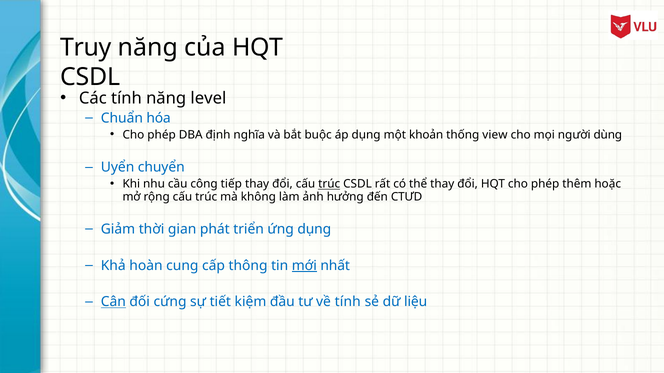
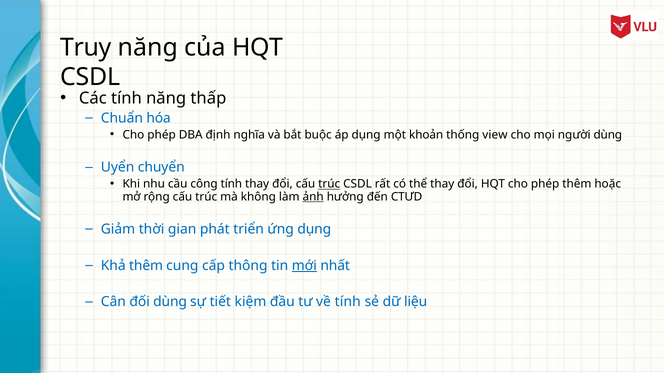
level: level -> thấp
công tiếp: tiếp -> tính
ảnh underline: none -> present
Khả hoàn: hoàn -> thêm
Cân underline: present -> none
đối cứng: cứng -> dùng
